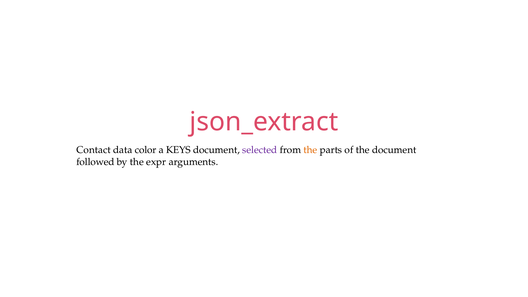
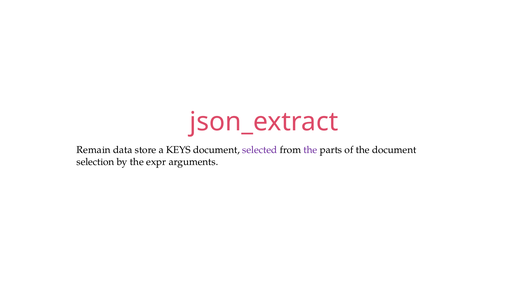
Contact: Contact -> Remain
color: color -> store
the at (310, 150) colour: orange -> purple
followed: followed -> selection
